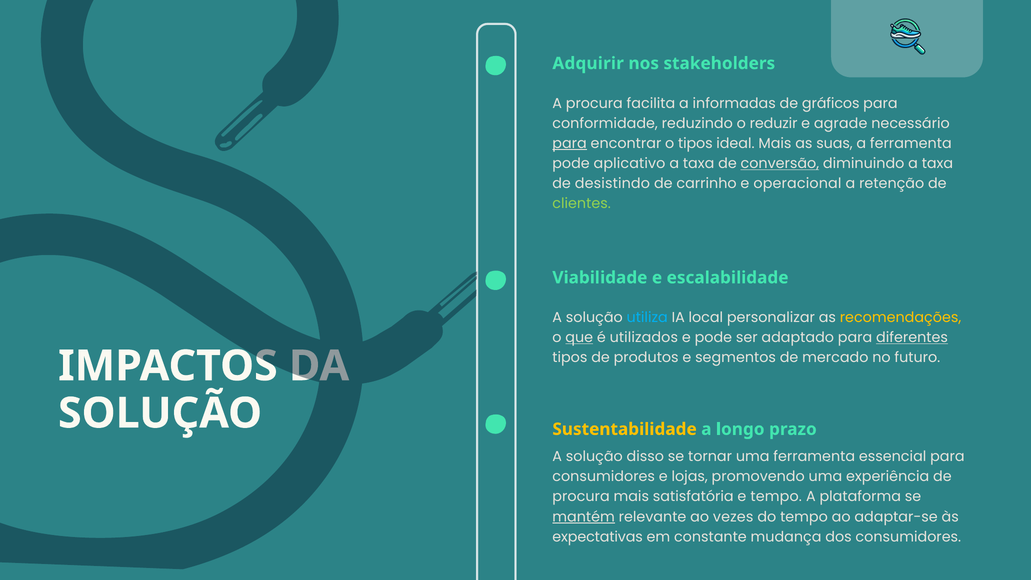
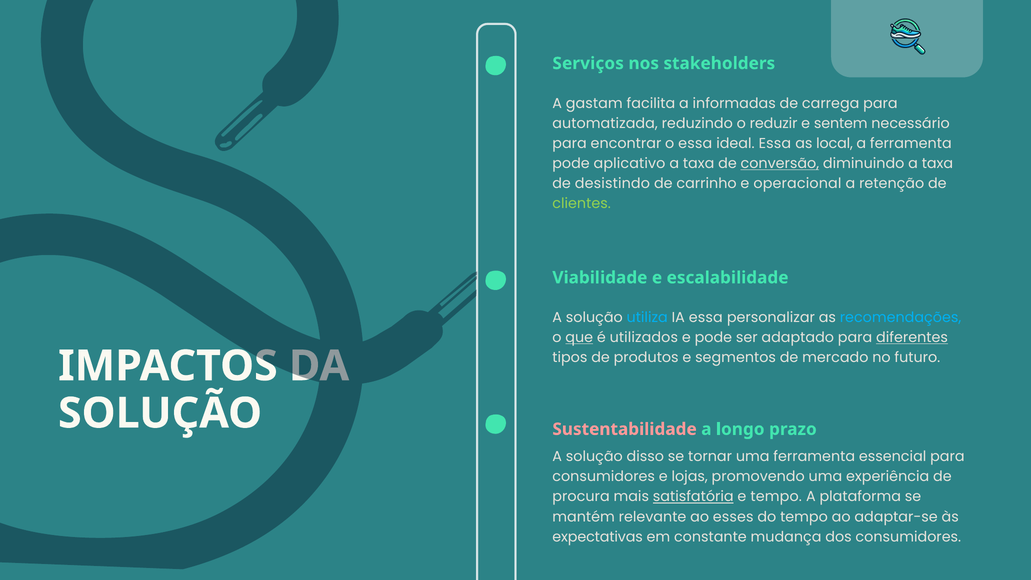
Adquirir: Adquirir -> Serviços
A procura: procura -> gastam
gráficos: gráficos -> carrega
conformidade: conformidade -> automatizada
agrade: agrade -> sentem
para at (570, 143) underline: present -> none
o tipos: tipos -> essa
ideal Mais: Mais -> Essa
suas: suas -> local
IA local: local -> essa
recomendações colour: yellow -> light blue
Sustentabilidade colour: yellow -> pink
satisfatória underline: none -> present
mantém underline: present -> none
vezes: vezes -> esses
